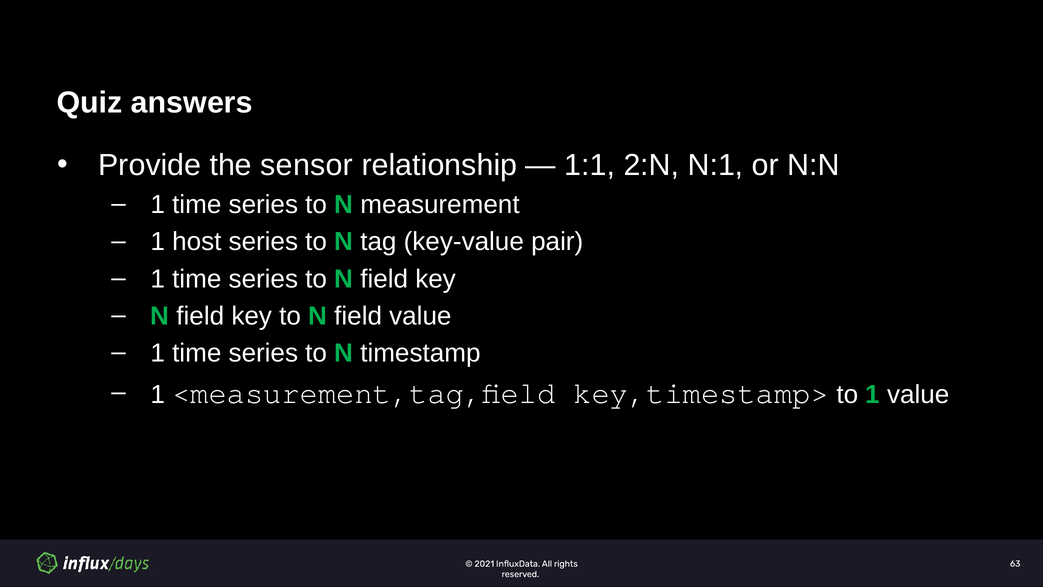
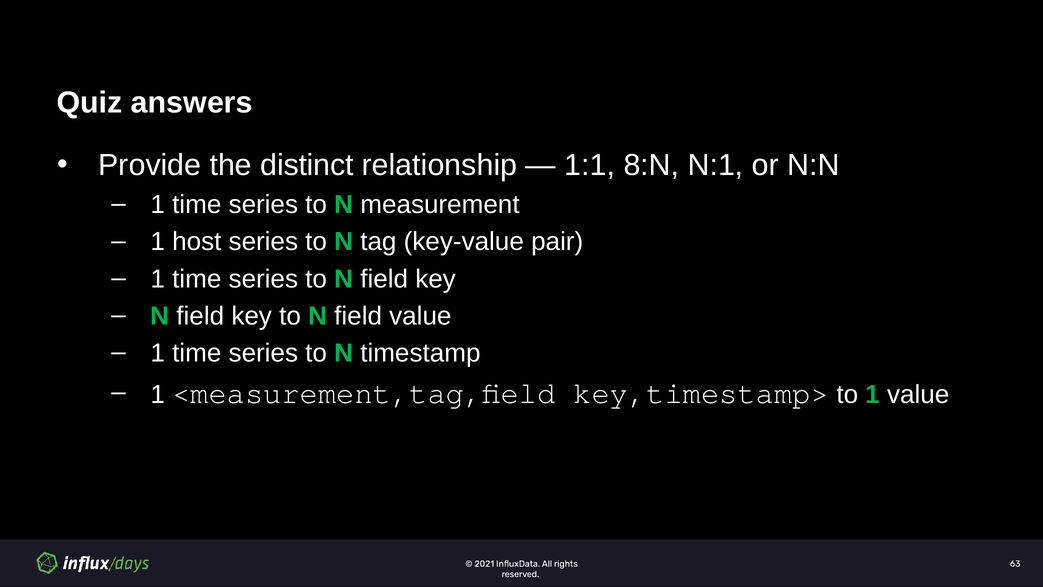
sensor: sensor -> distinct
2:N: 2:N -> 8:N
